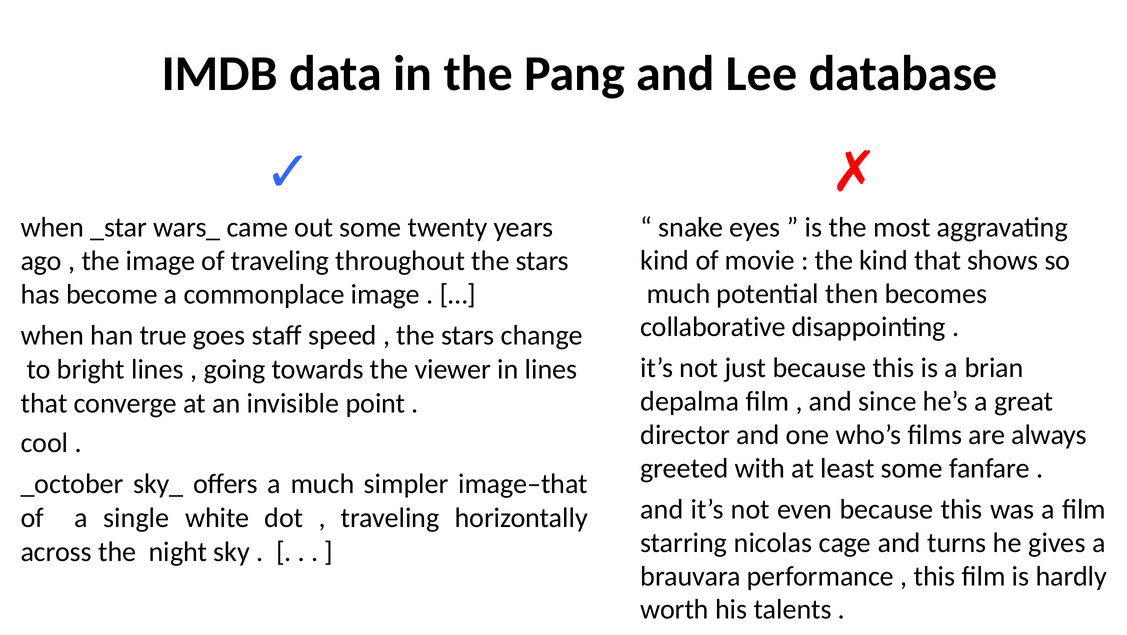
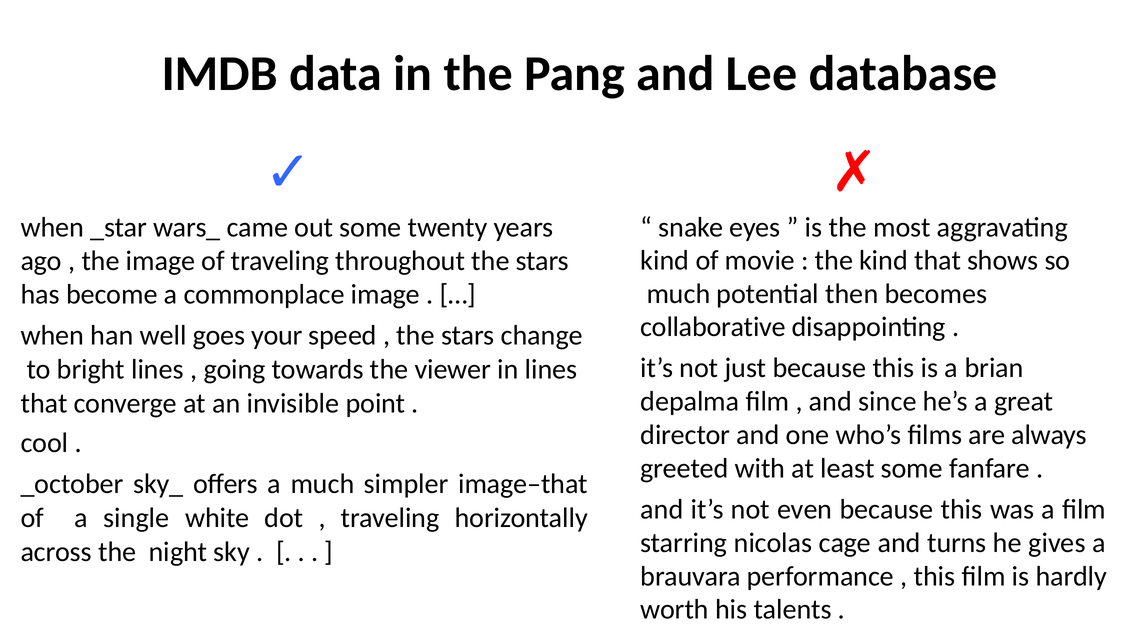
true: true -> well
staﬀ: staﬀ -> your
